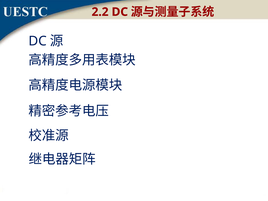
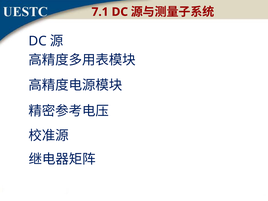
2.2: 2.2 -> 7.1
